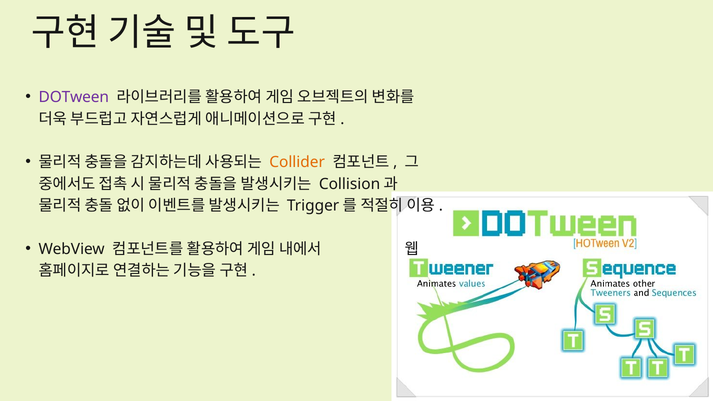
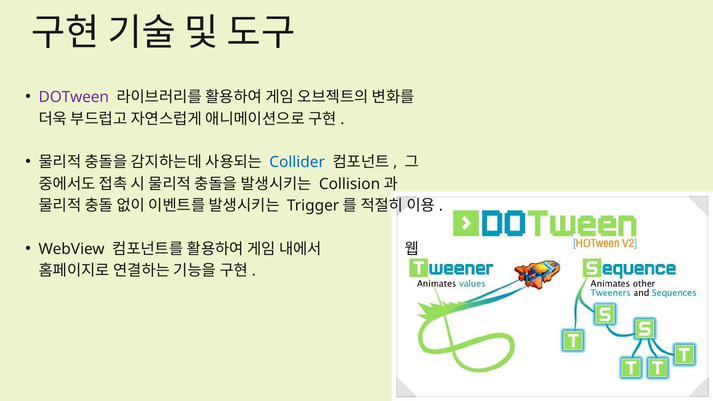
Collider colour: orange -> blue
